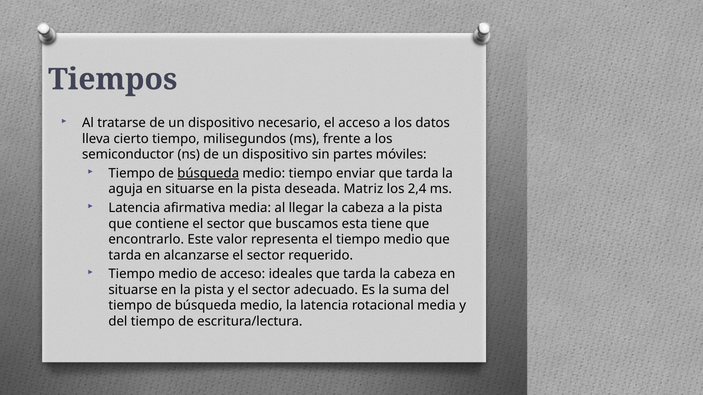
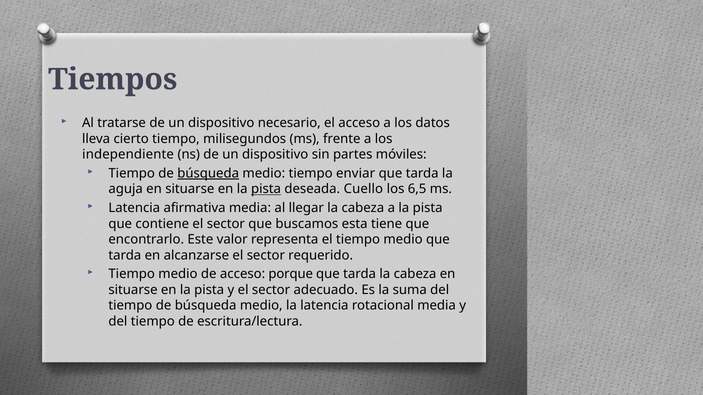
semiconductor: semiconductor -> independiente
pista at (266, 189) underline: none -> present
Matriz: Matriz -> Cuello
2,4: 2,4 -> 6,5
ideales: ideales -> porque
